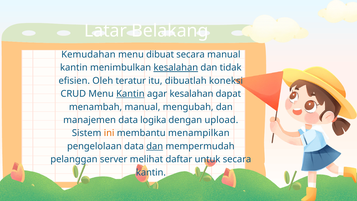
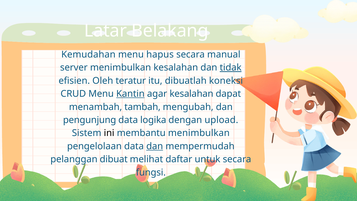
dibuat: dibuat -> hapus
kantin at (74, 68): kantin -> server
kesalahan at (176, 68) underline: present -> none
tidak underline: none -> present
menambah manual: manual -> tambah
manajemen: manajemen -> pengunjung
ini colour: orange -> black
membantu menampilkan: menampilkan -> menimbulkan
server: server -> dibuat
kantin at (151, 172): kantin -> fungsi
